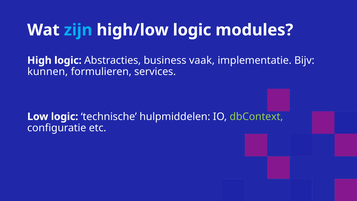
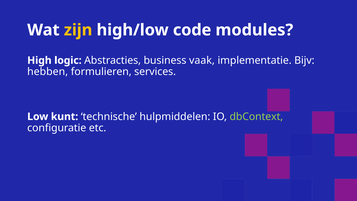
zijn colour: light blue -> yellow
high/low logic: logic -> code
kunnen: kunnen -> hebben
Low logic: logic -> kunt
